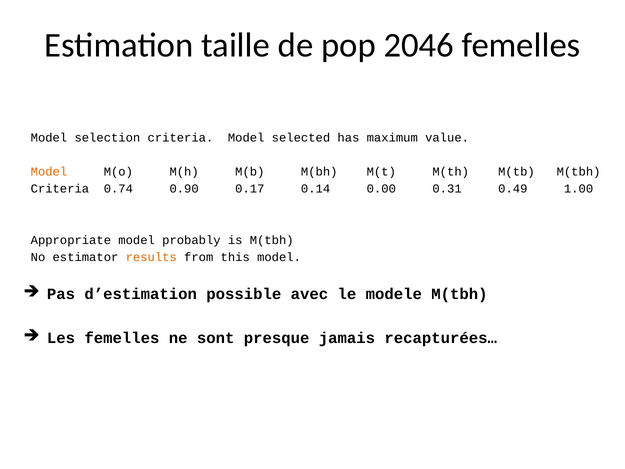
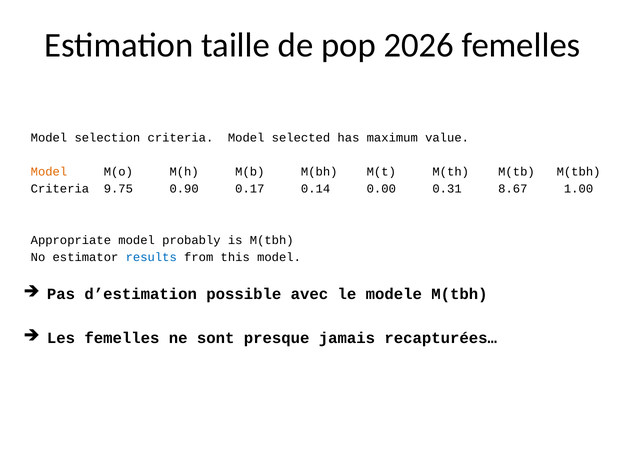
2046: 2046 -> 2026
0.74: 0.74 -> 9.75
0.49: 0.49 -> 8.67
results colour: orange -> blue
